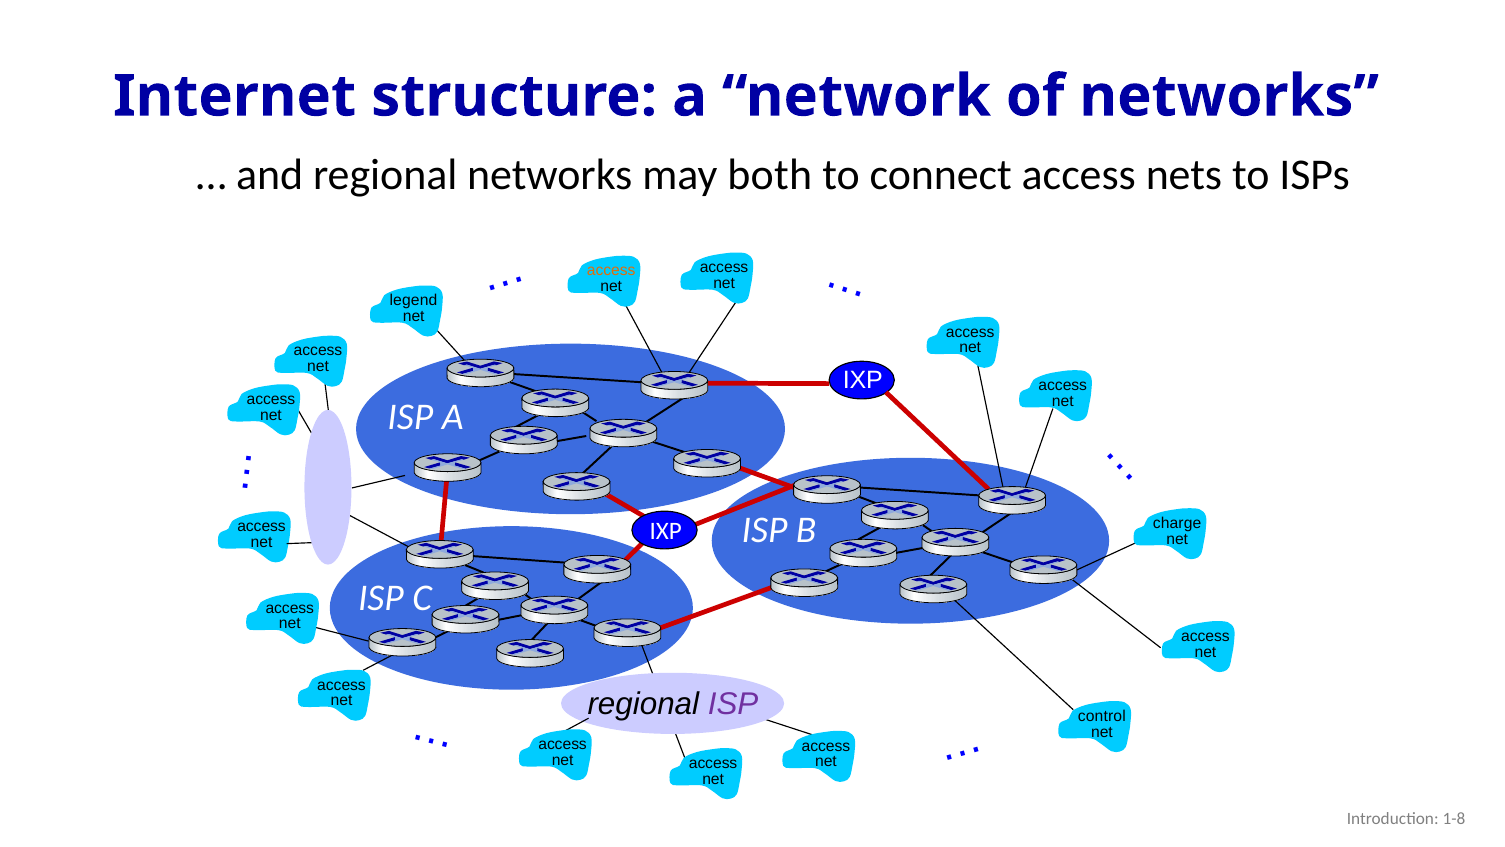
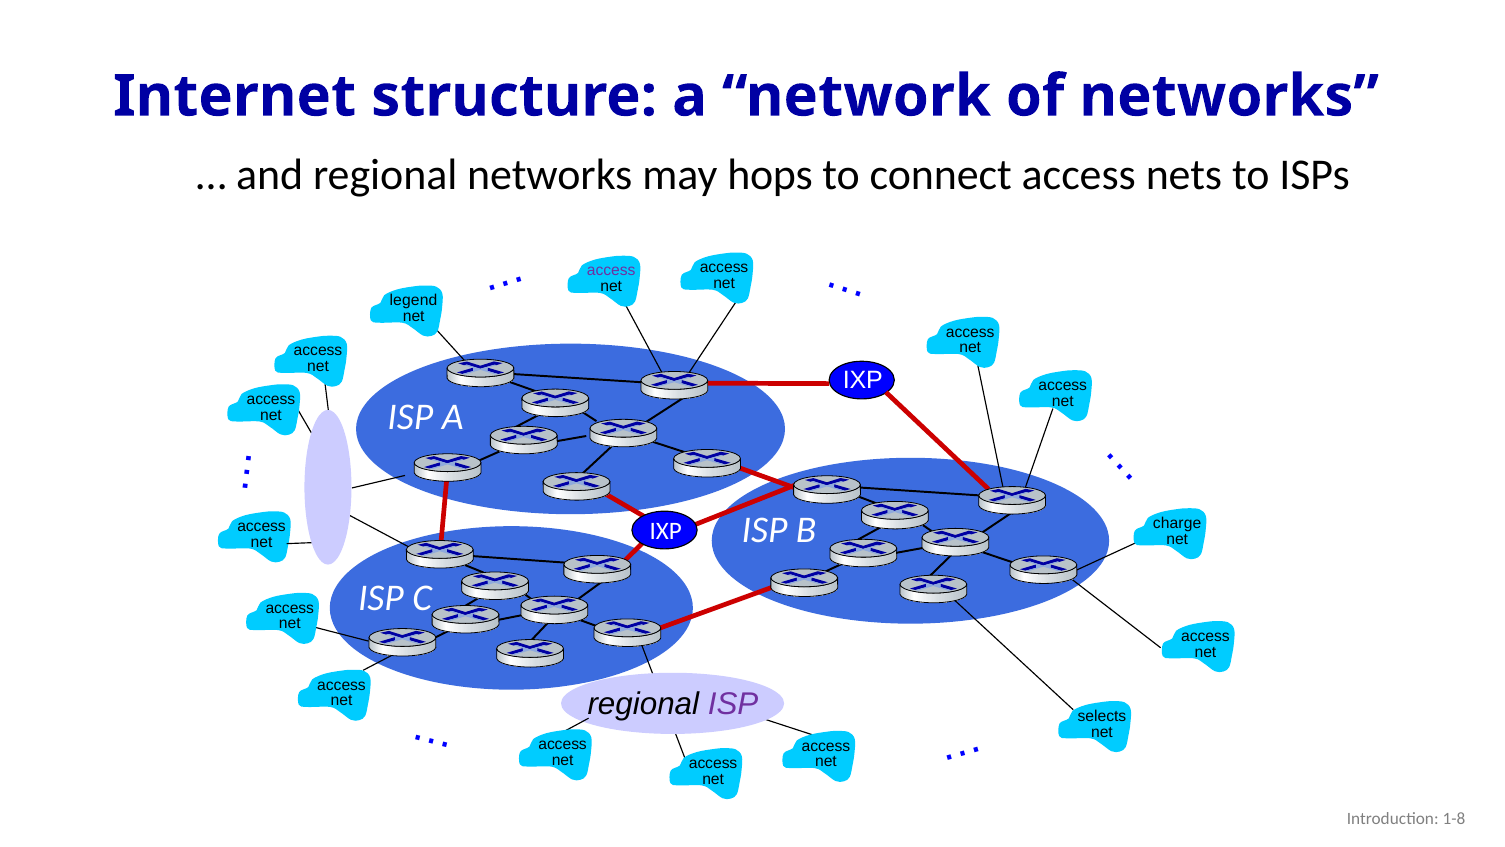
both: both -> hops
access at (611, 271) colour: orange -> purple
control: control -> selects
